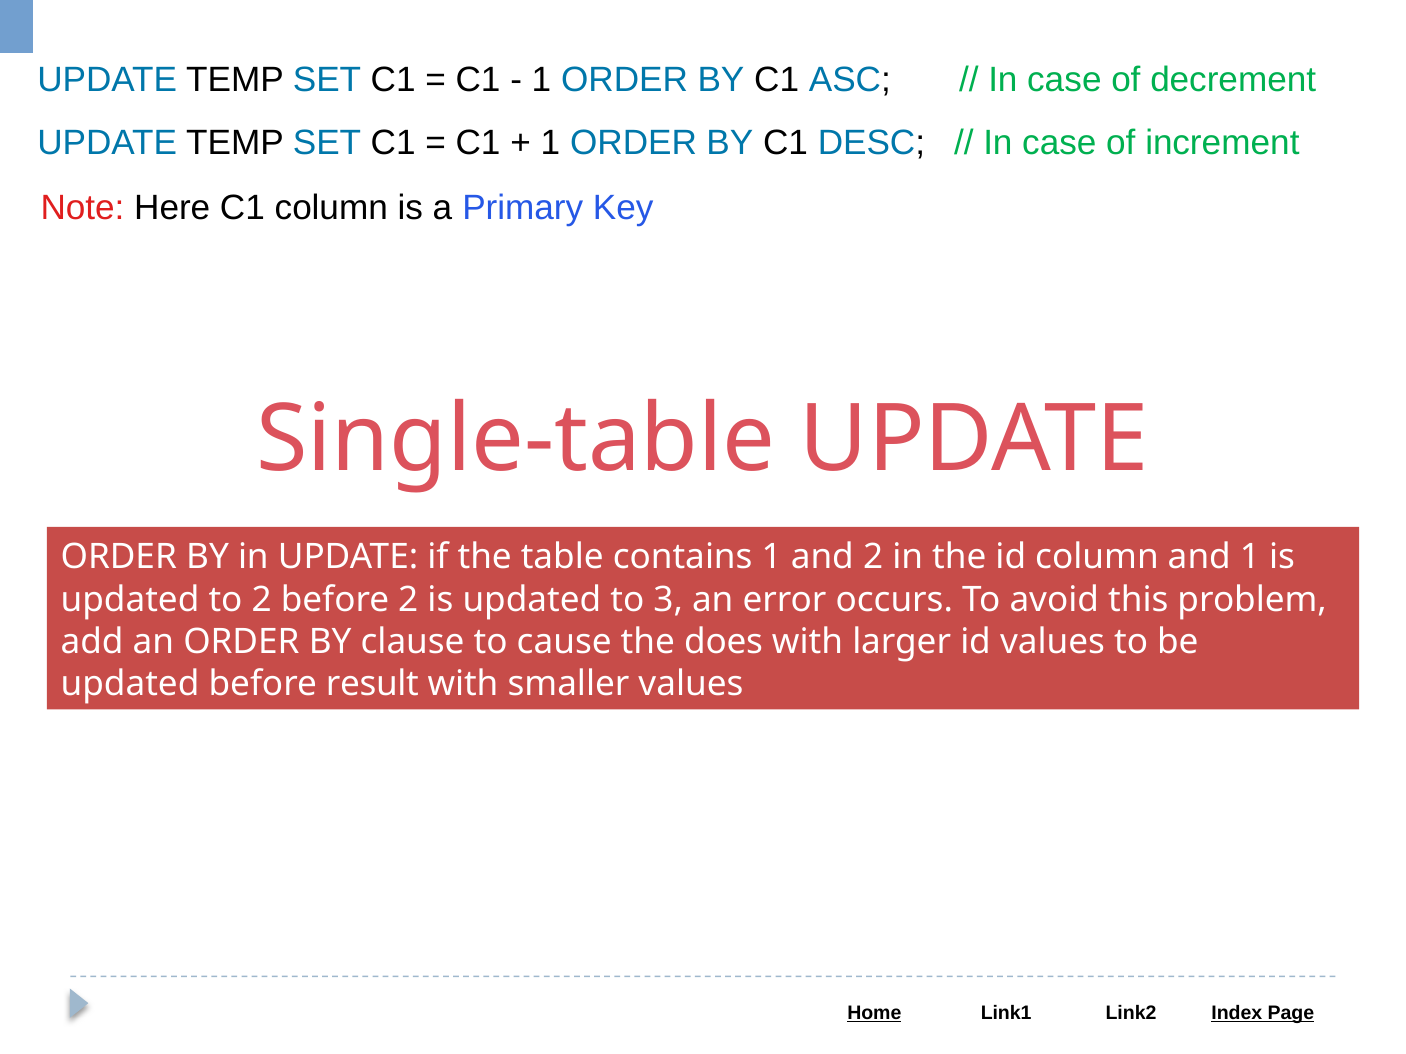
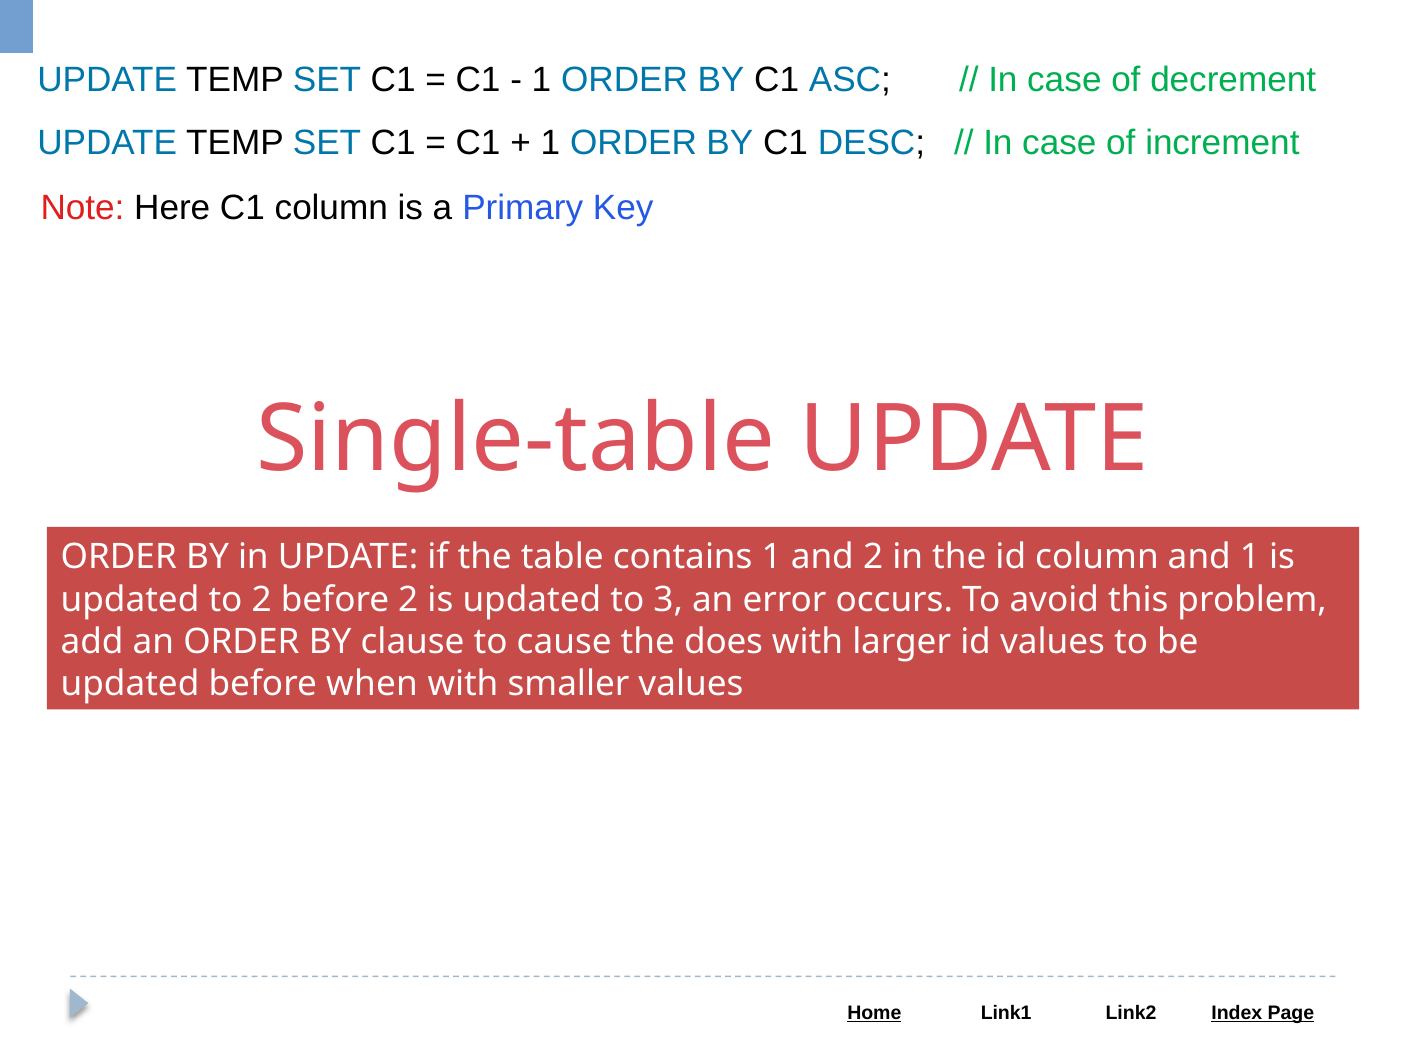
result: result -> when
